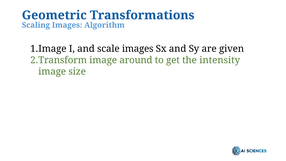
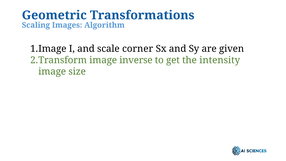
scale images: images -> corner
around: around -> inverse
